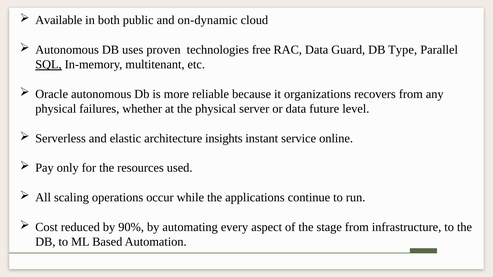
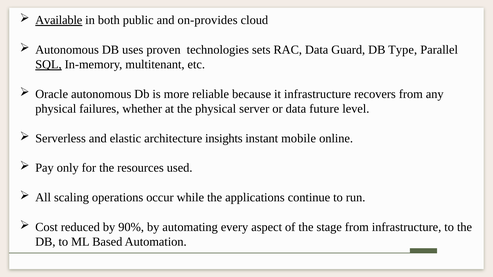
Available underline: none -> present
on-dynamic: on-dynamic -> on-provides
free: free -> sets
it organizations: organizations -> infrastructure
service: service -> mobile
